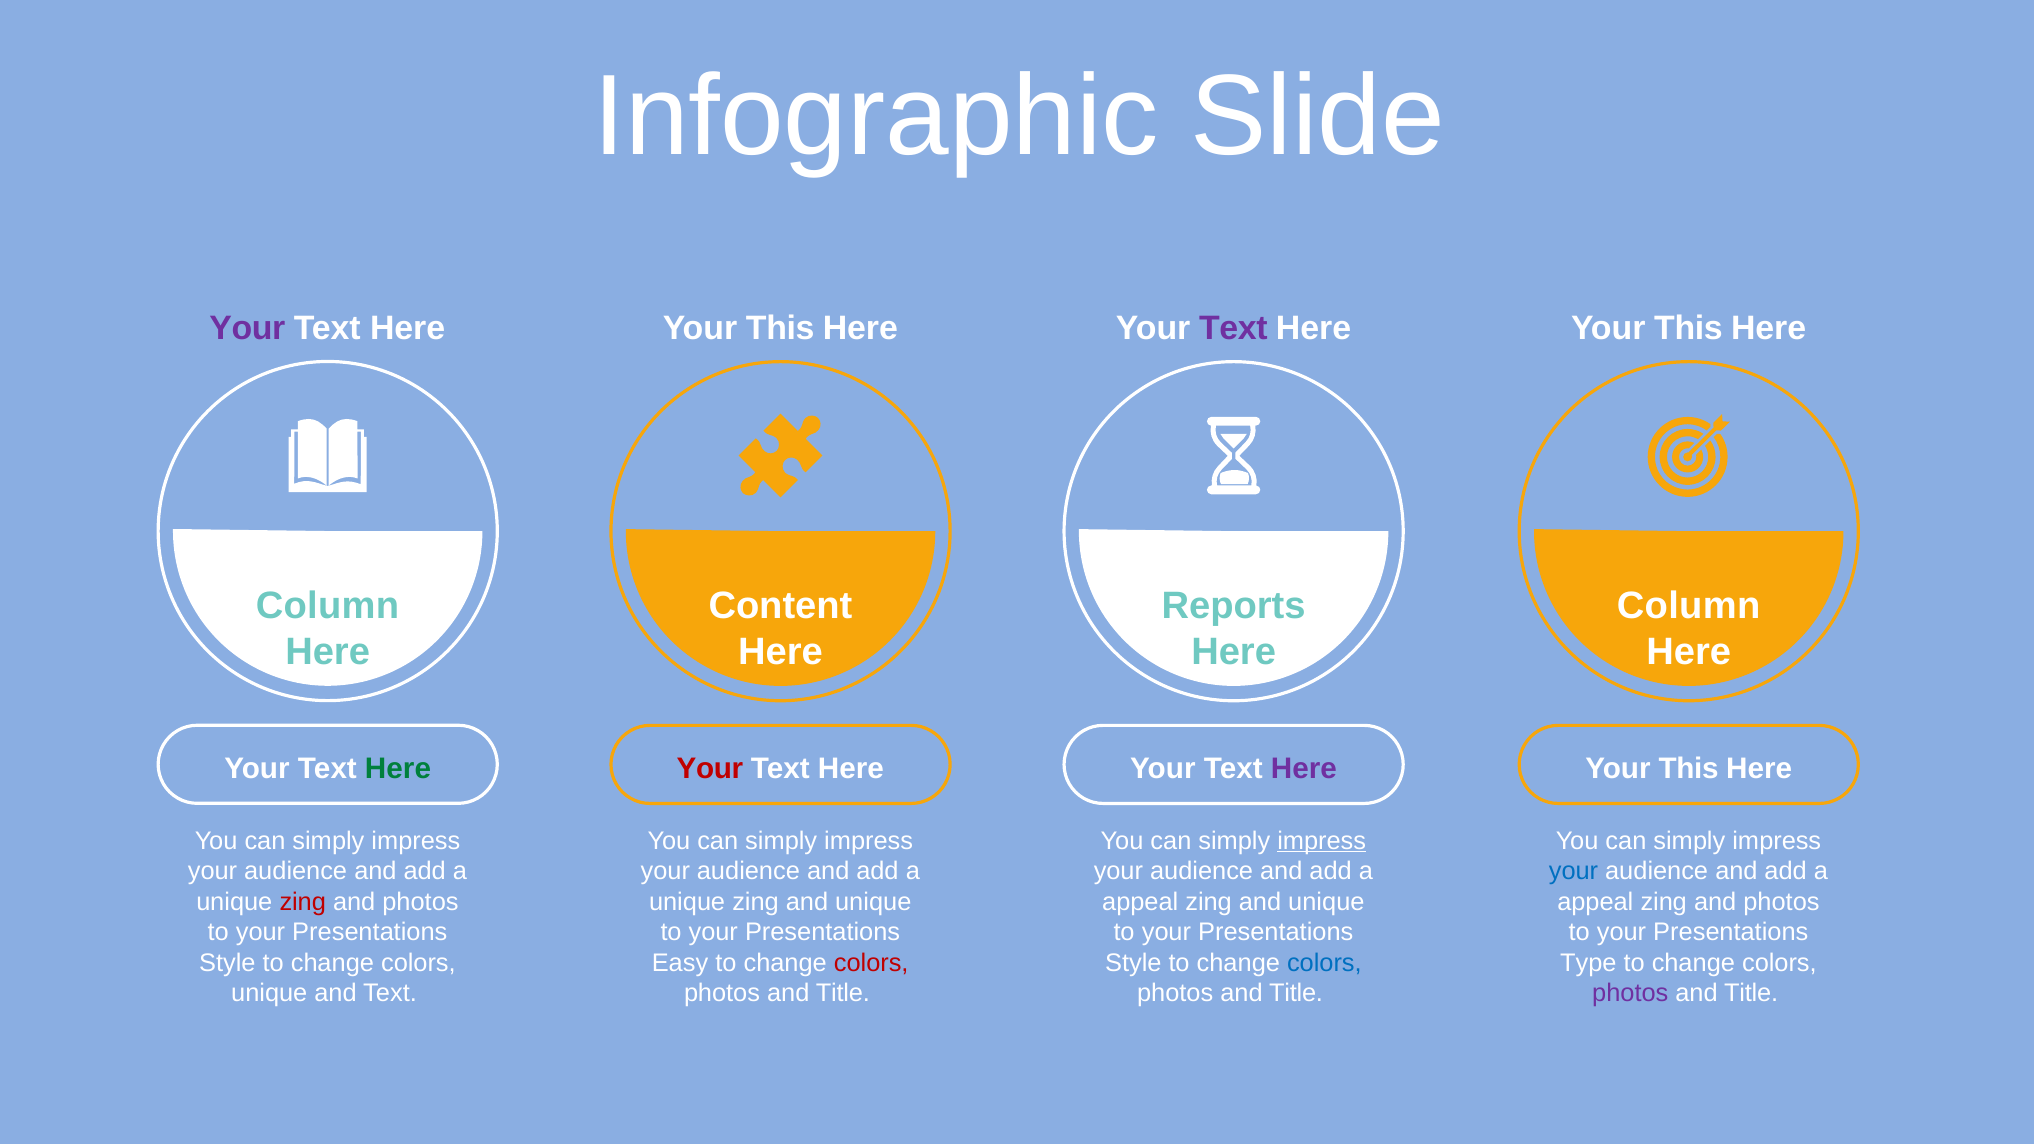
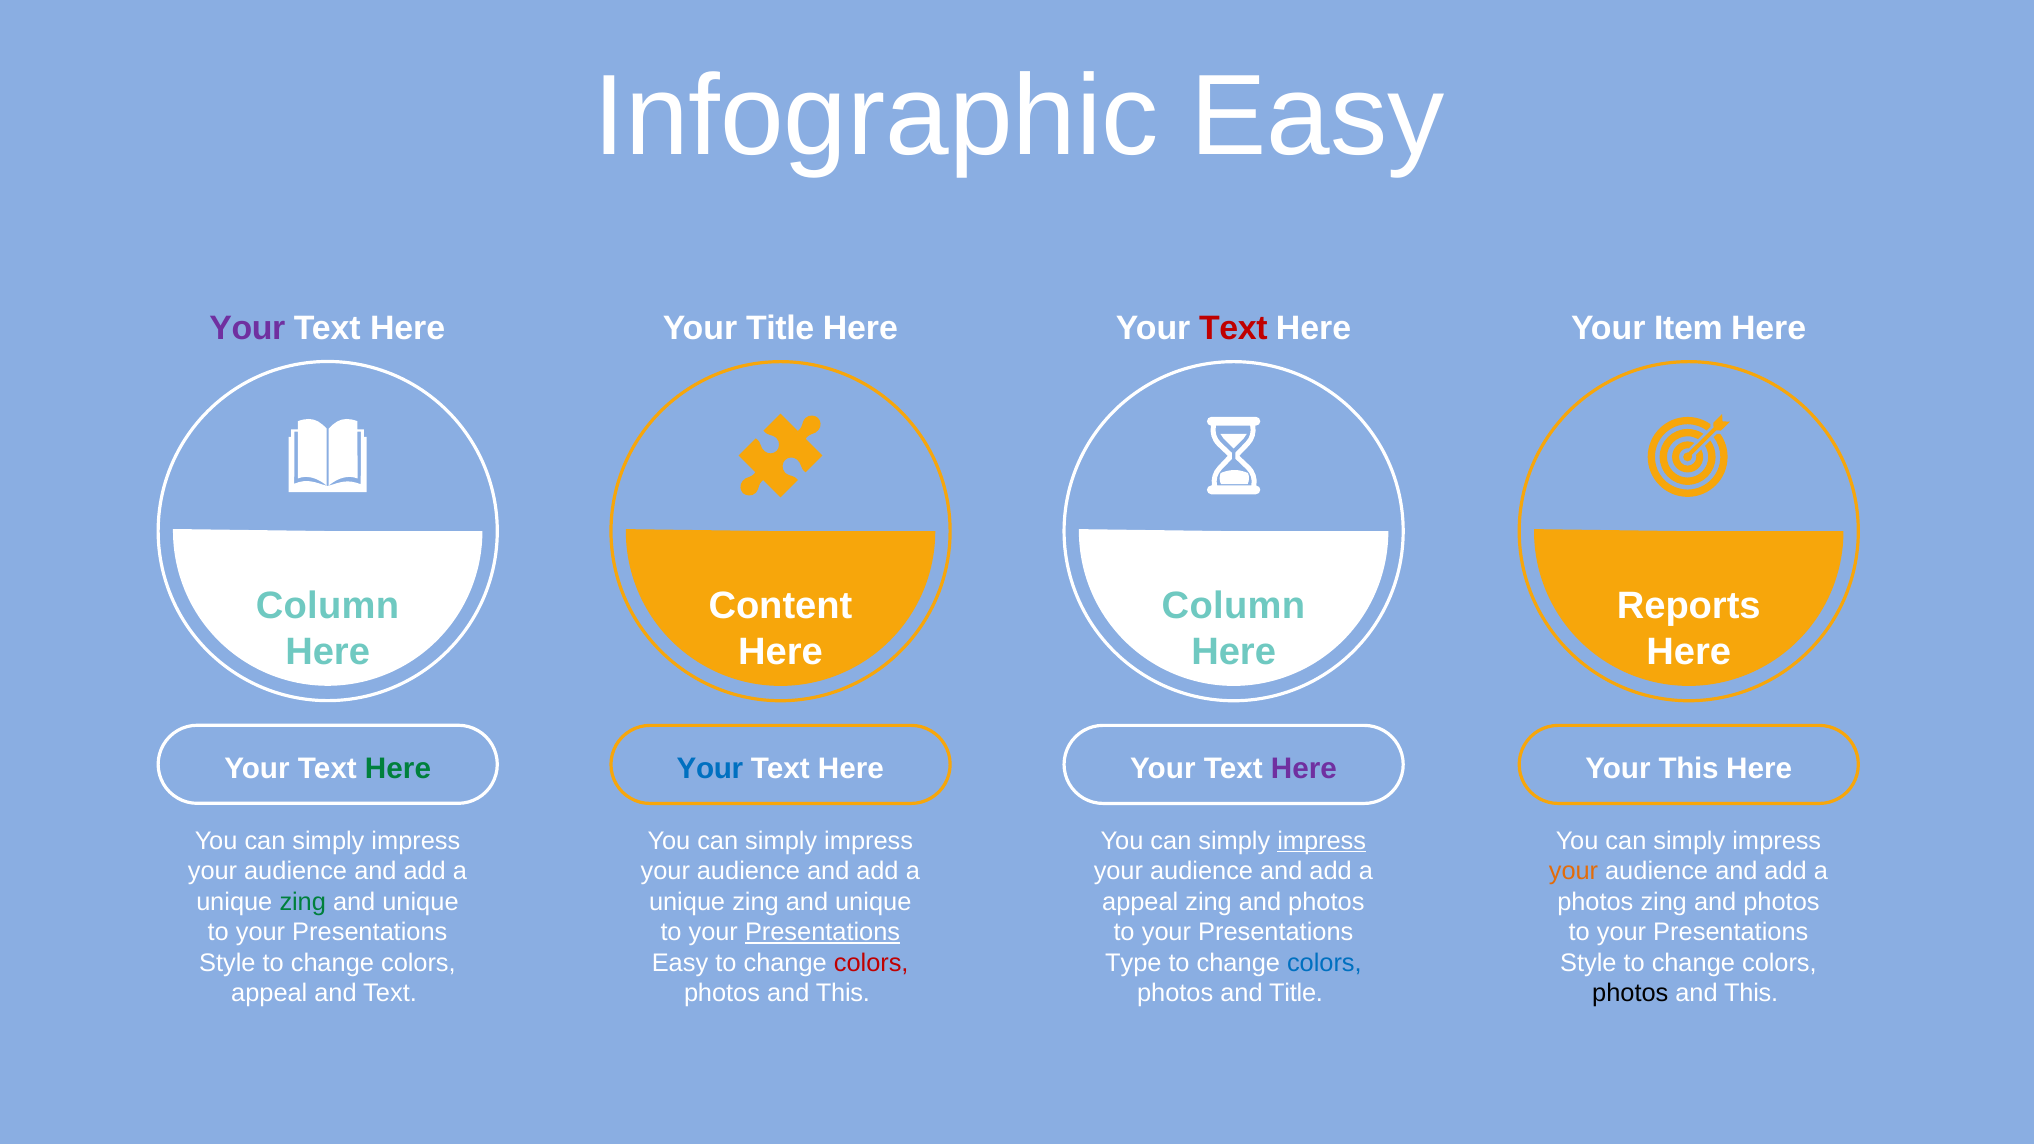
Infographic Slide: Slide -> Easy
This at (780, 329): This -> Title
Text at (1233, 329) colour: purple -> red
This at (1688, 329): This -> Item
Reports at (1234, 606): Reports -> Column
Column at (1689, 606): Column -> Reports
Your at (710, 769) colour: red -> blue
your at (1574, 871) colour: blue -> orange
zing at (303, 902) colour: red -> green
photos at (420, 902): photos -> unique
unique at (1326, 902): unique -> photos
appeal at (1595, 902): appeal -> photos
Presentations at (823, 932) underline: none -> present
Style at (1133, 963): Style -> Type
Type at (1588, 963): Type -> Style
unique at (269, 993): unique -> appeal
Title at (843, 993): Title -> This
photos at (1630, 993) colour: purple -> black
Title at (1751, 993): Title -> This
